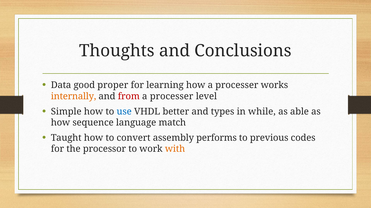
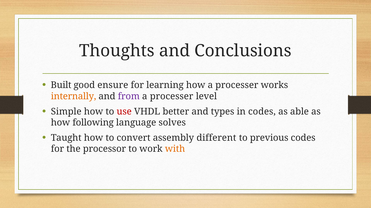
Data: Data -> Built
proper: proper -> ensure
from colour: red -> purple
use colour: blue -> red
in while: while -> codes
sequence: sequence -> following
match: match -> solves
performs: performs -> different
